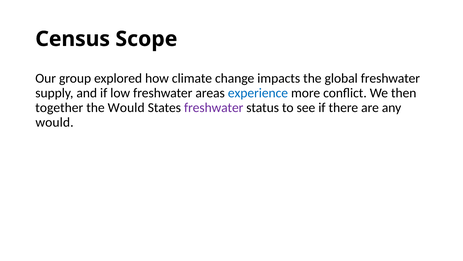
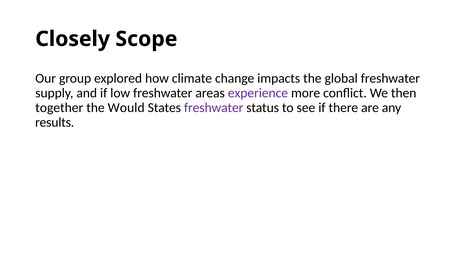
Census: Census -> Closely
experience colour: blue -> purple
would at (55, 122): would -> results
